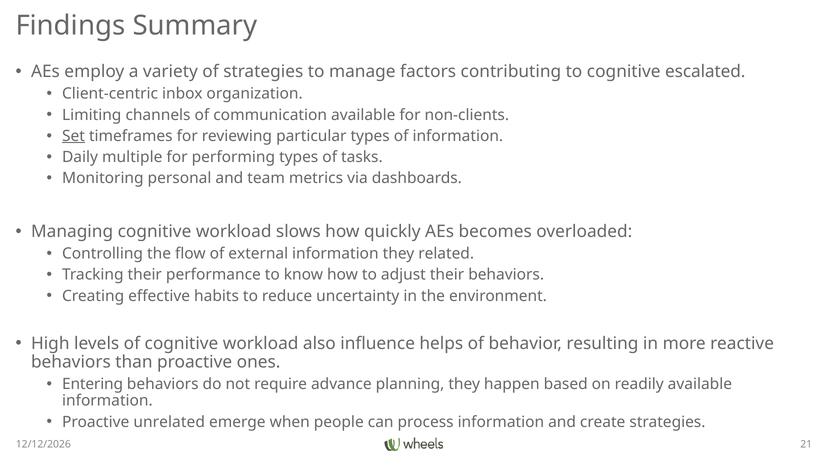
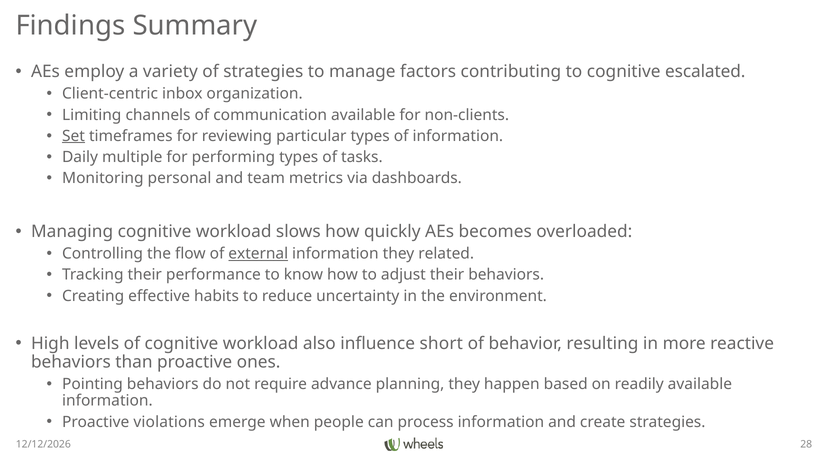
external underline: none -> present
helps: helps -> short
Entering: Entering -> Pointing
unrelated: unrelated -> violations
21: 21 -> 28
